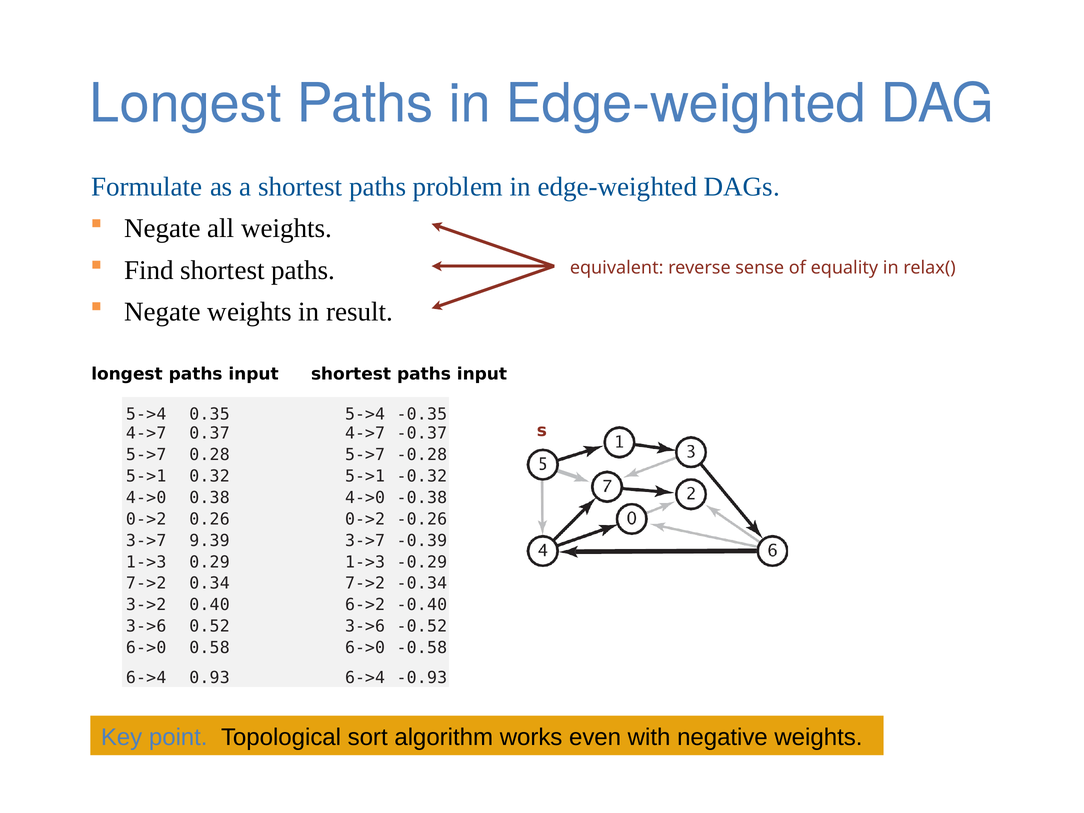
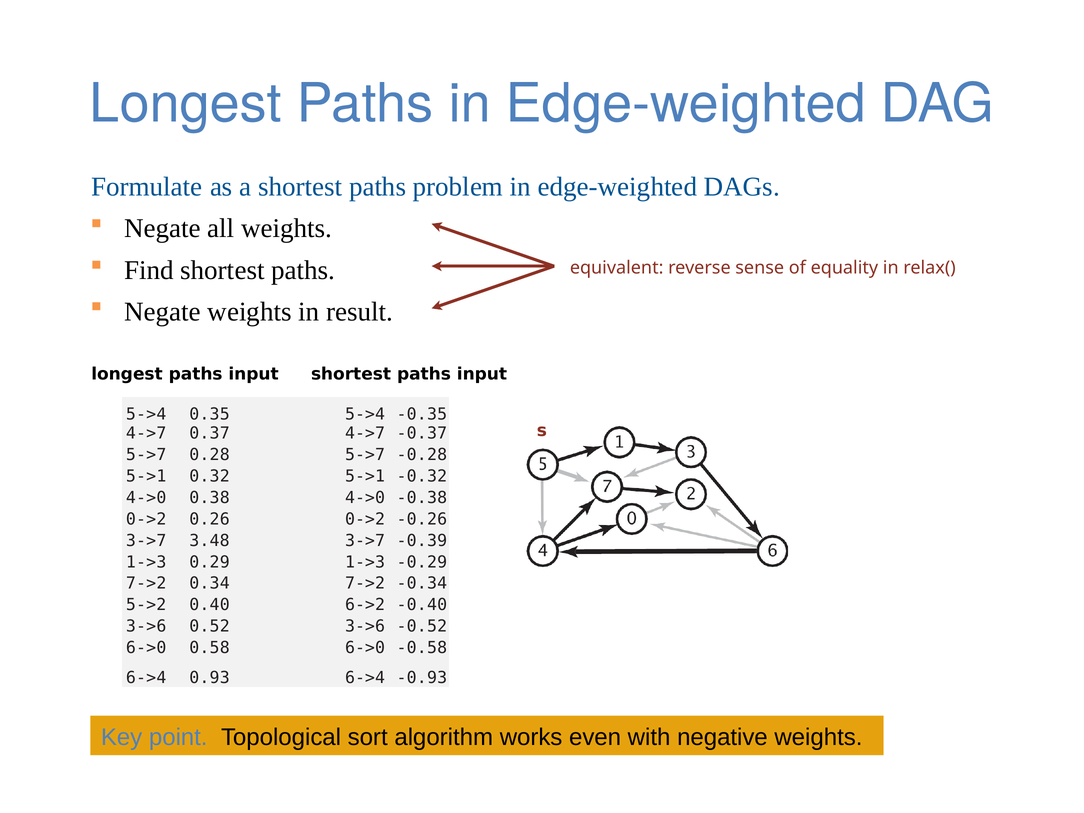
9.39: 9.39 -> 3.48
3->2: 3->2 -> 5->2
